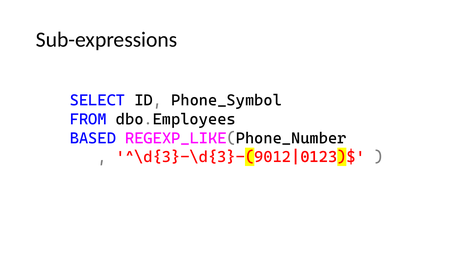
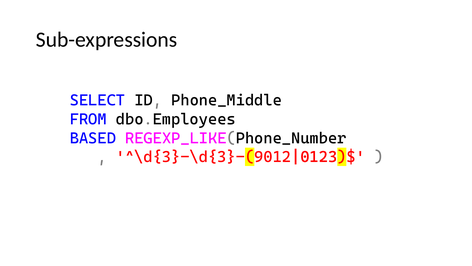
Phone_Symbol: Phone_Symbol -> Phone_Middle
